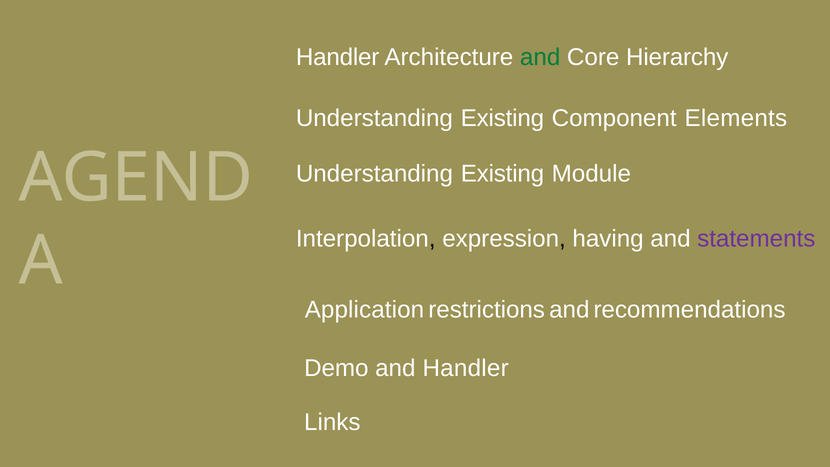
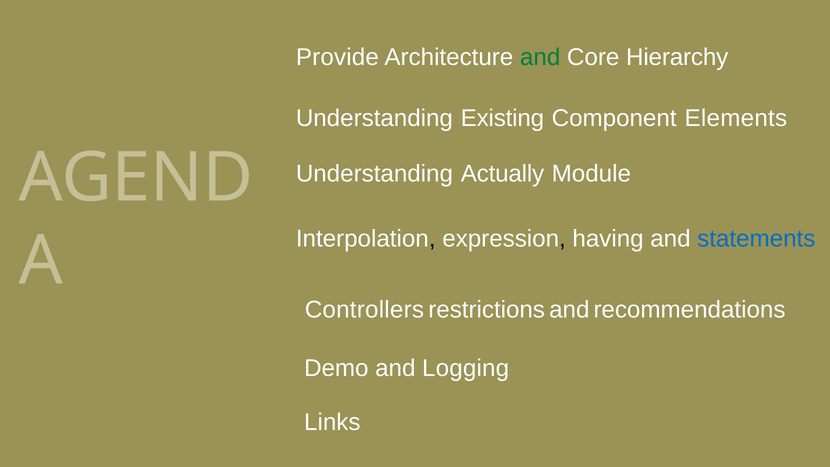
Handler at (338, 57): Handler -> Provide
Existing at (502, 174): Existing -> Actually
statements colour: purple -> blue
Application: Application -> Controllers
and Handler: Handler -> Logging
